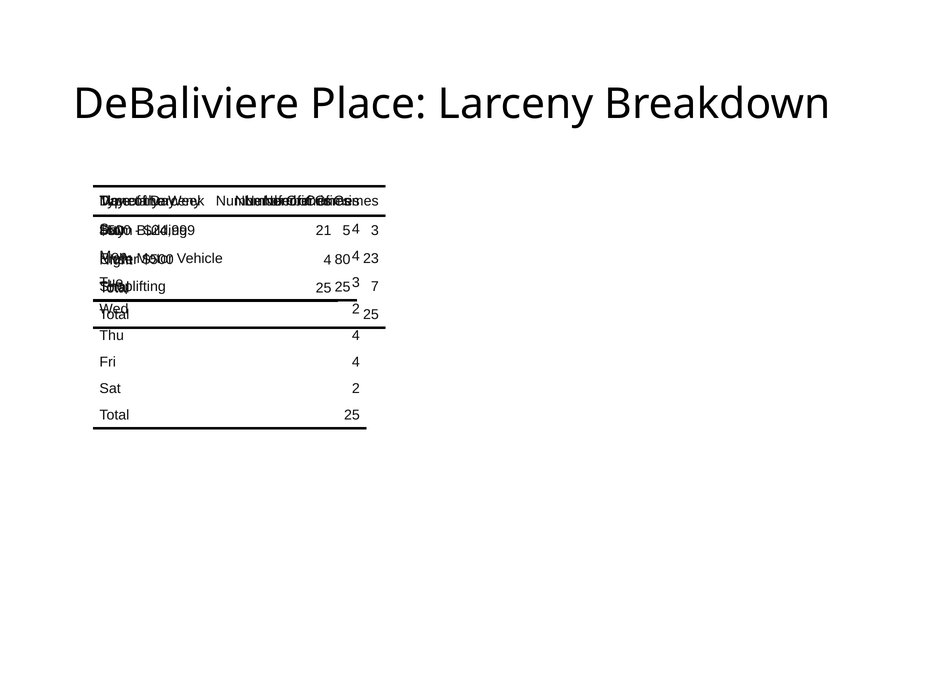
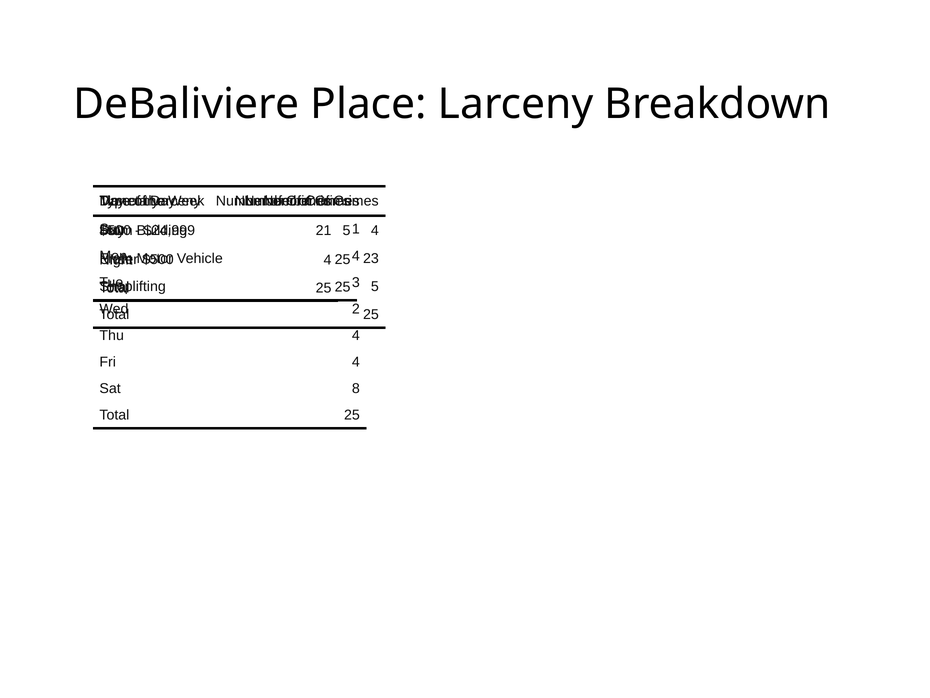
4 at (356, 229): 4 -> 1
3 at (375, 230): 3 -> 4
80 at (343, 259): 80 -> 25
7 at (375, 286): 7 -> 5
Sat 2: 2 -> 8
